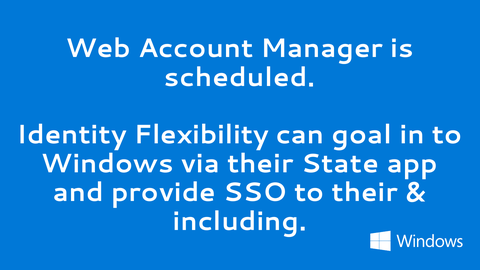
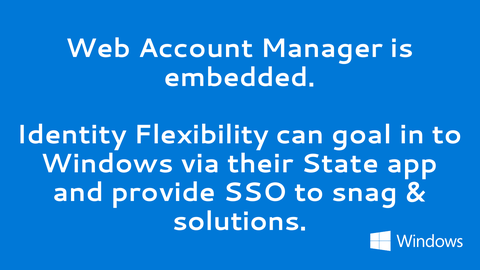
scheduled: scheduled -> embedded
to their: their -> snag
including: including -> solutions
